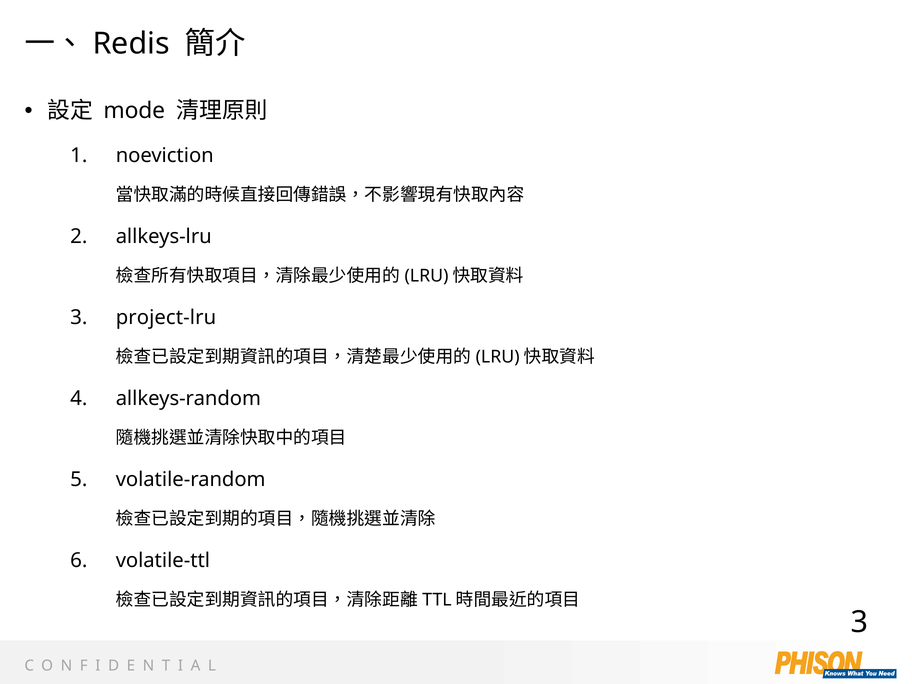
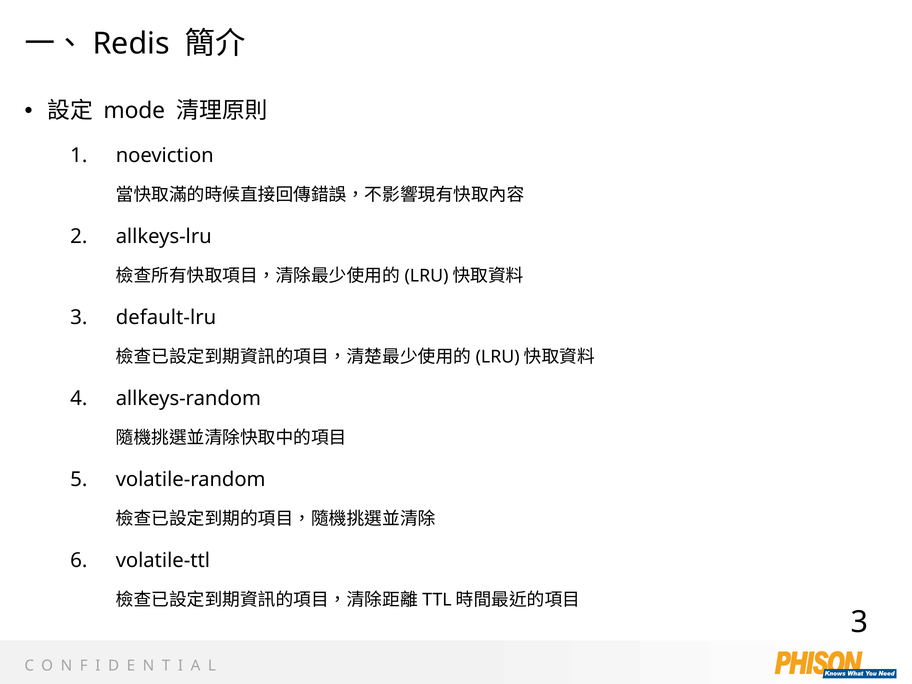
project-lru: project-lru -> default-lru
